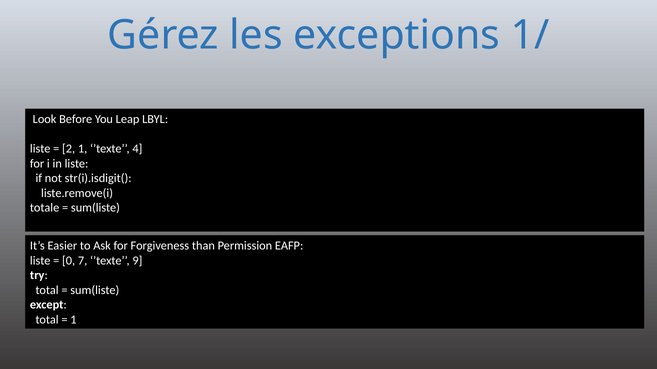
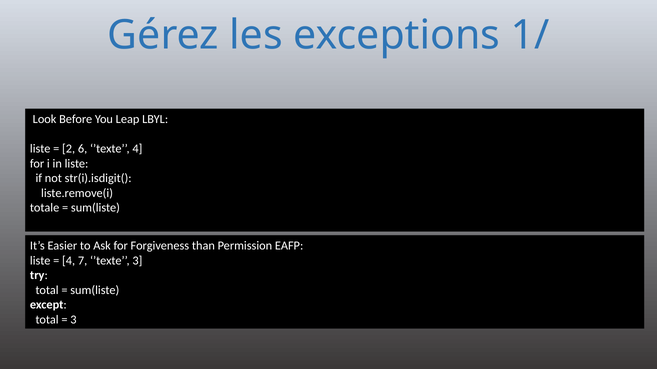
2 1: 1 -> 6
0 at (69, 261): 0 -> 4
’texte 9: 9 -> 3
1 at (73, 320): 1 -> 3
